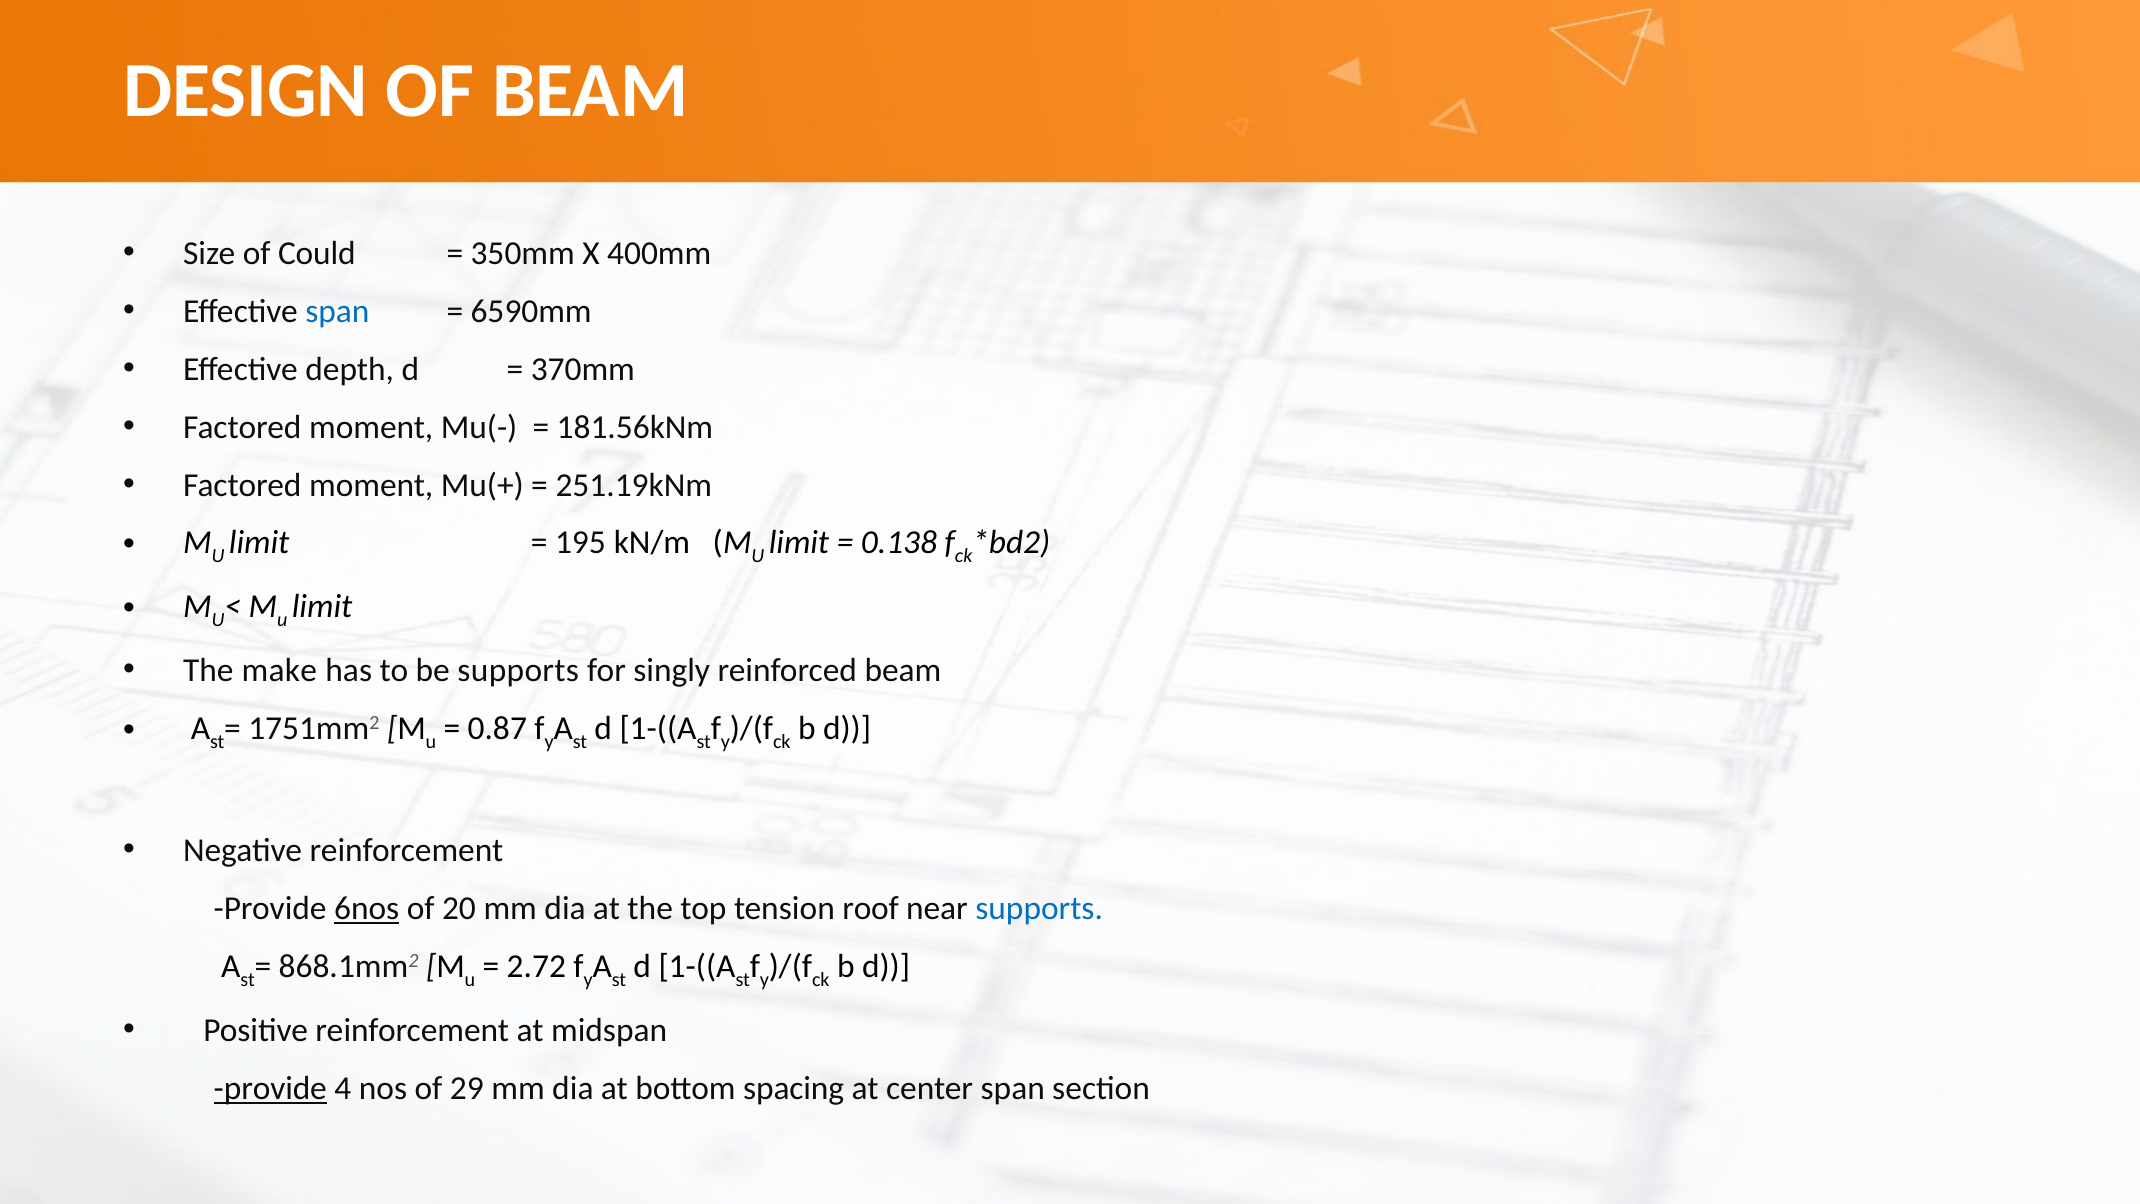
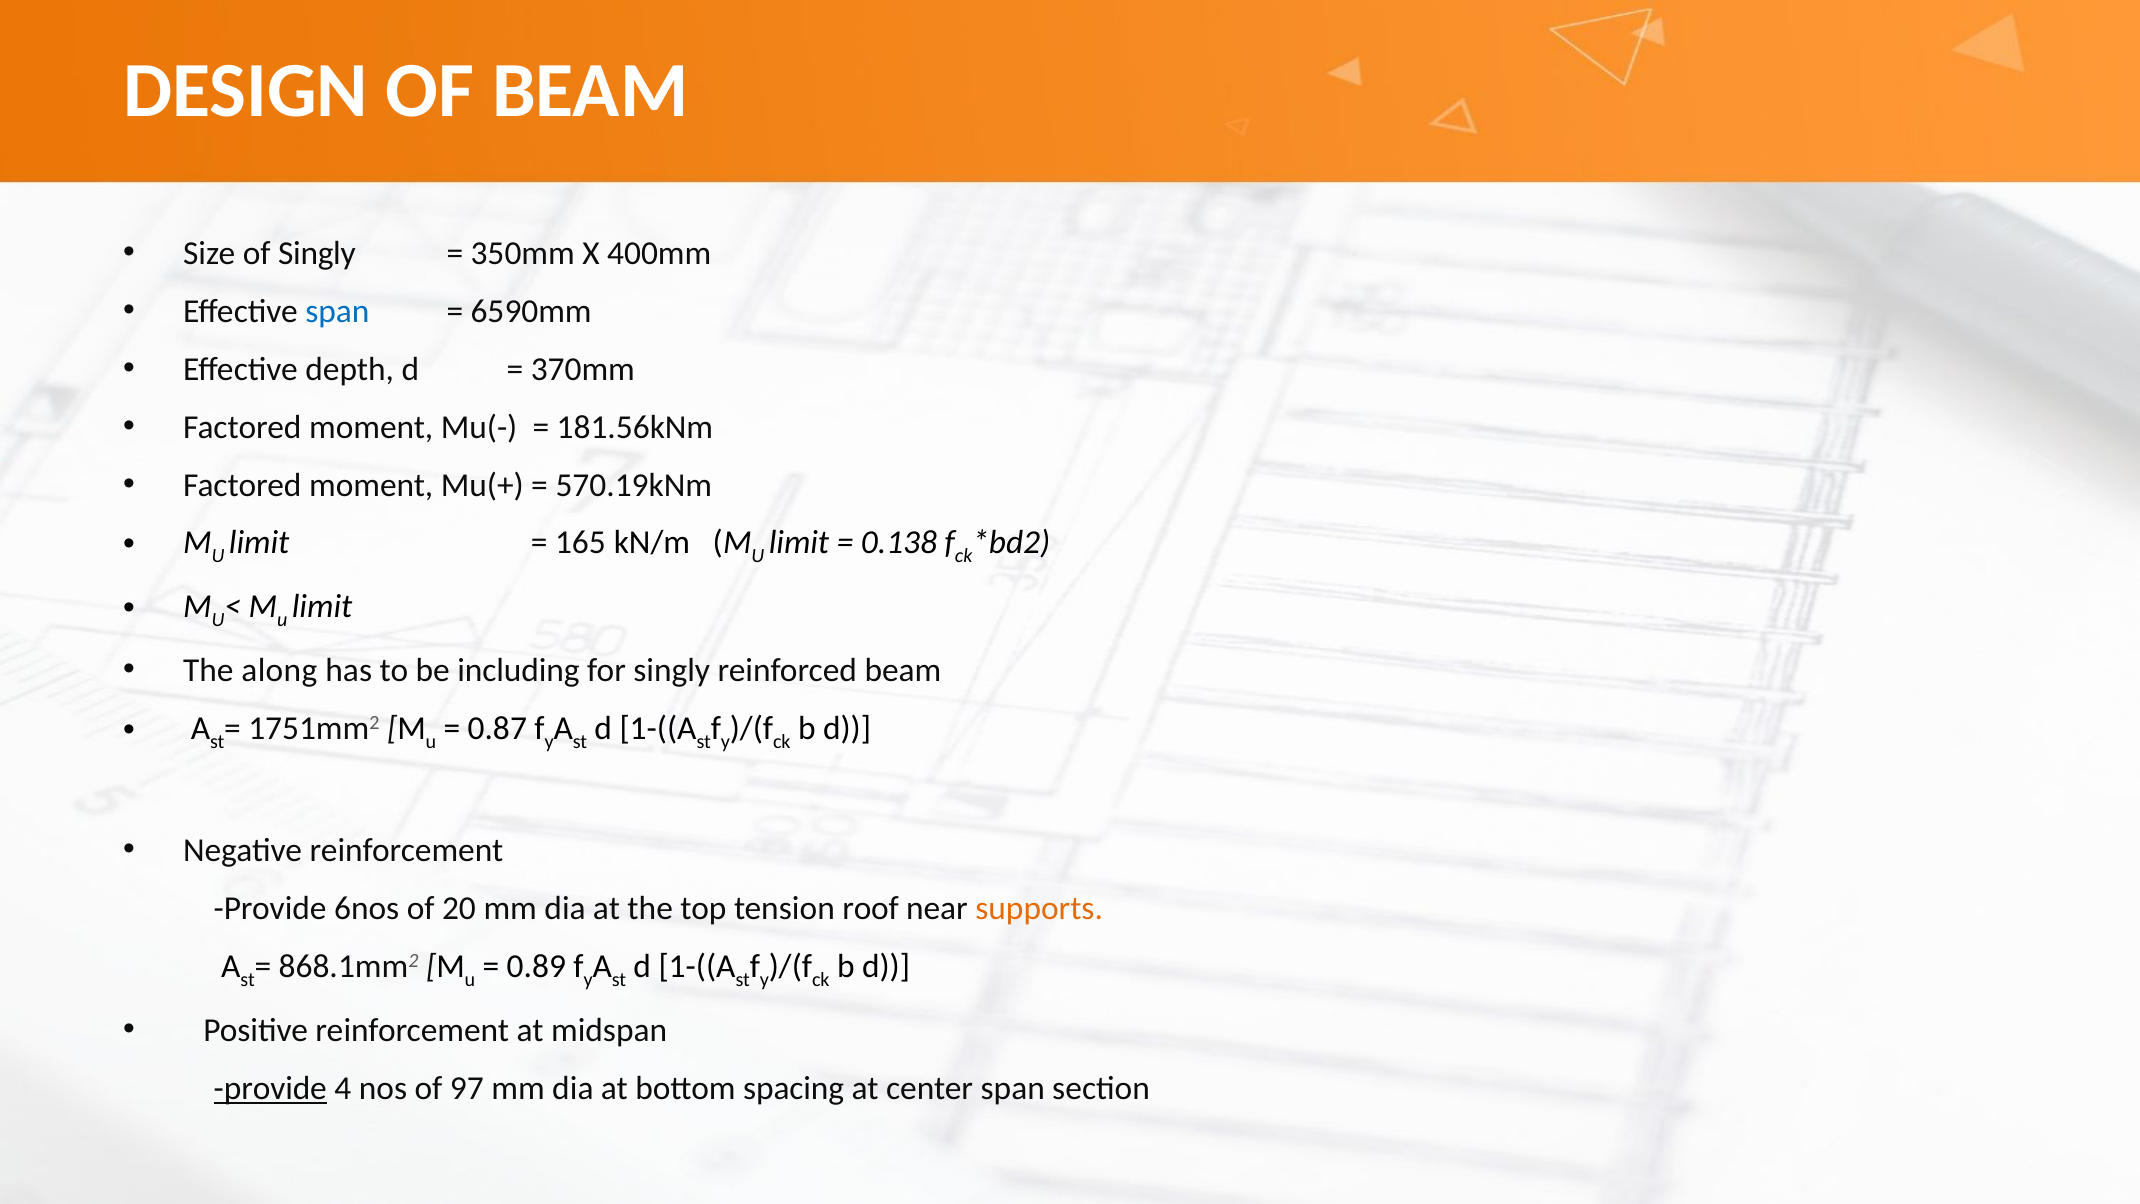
of Could: Could -> Singly
251.19kNm: 251.19kNm -> 570.19kNm
195: 195 -> 165
make: make -> along
be supports: supports -> including
6nos underline: present -> none
supports at (1039, 908) colour: blue -> orange
2.72: 2.72 -> 0.89
29: 29 -> 97
